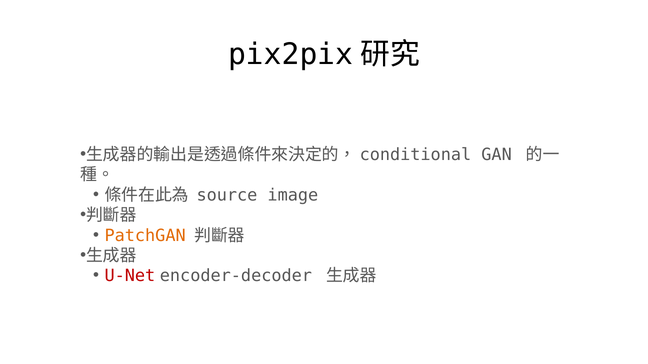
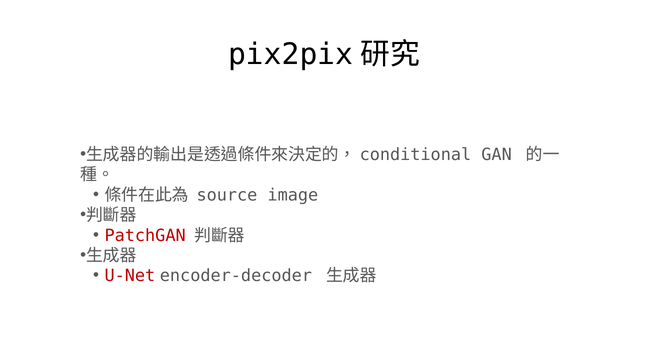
PatchGAN colour: orange -> red
